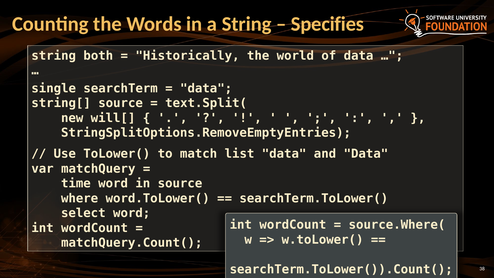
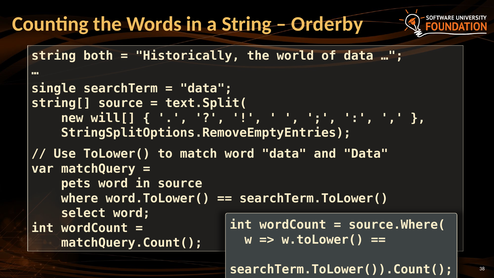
Specifies: Specifies -> Orderby
match list: list -> word
time: time -> pets
